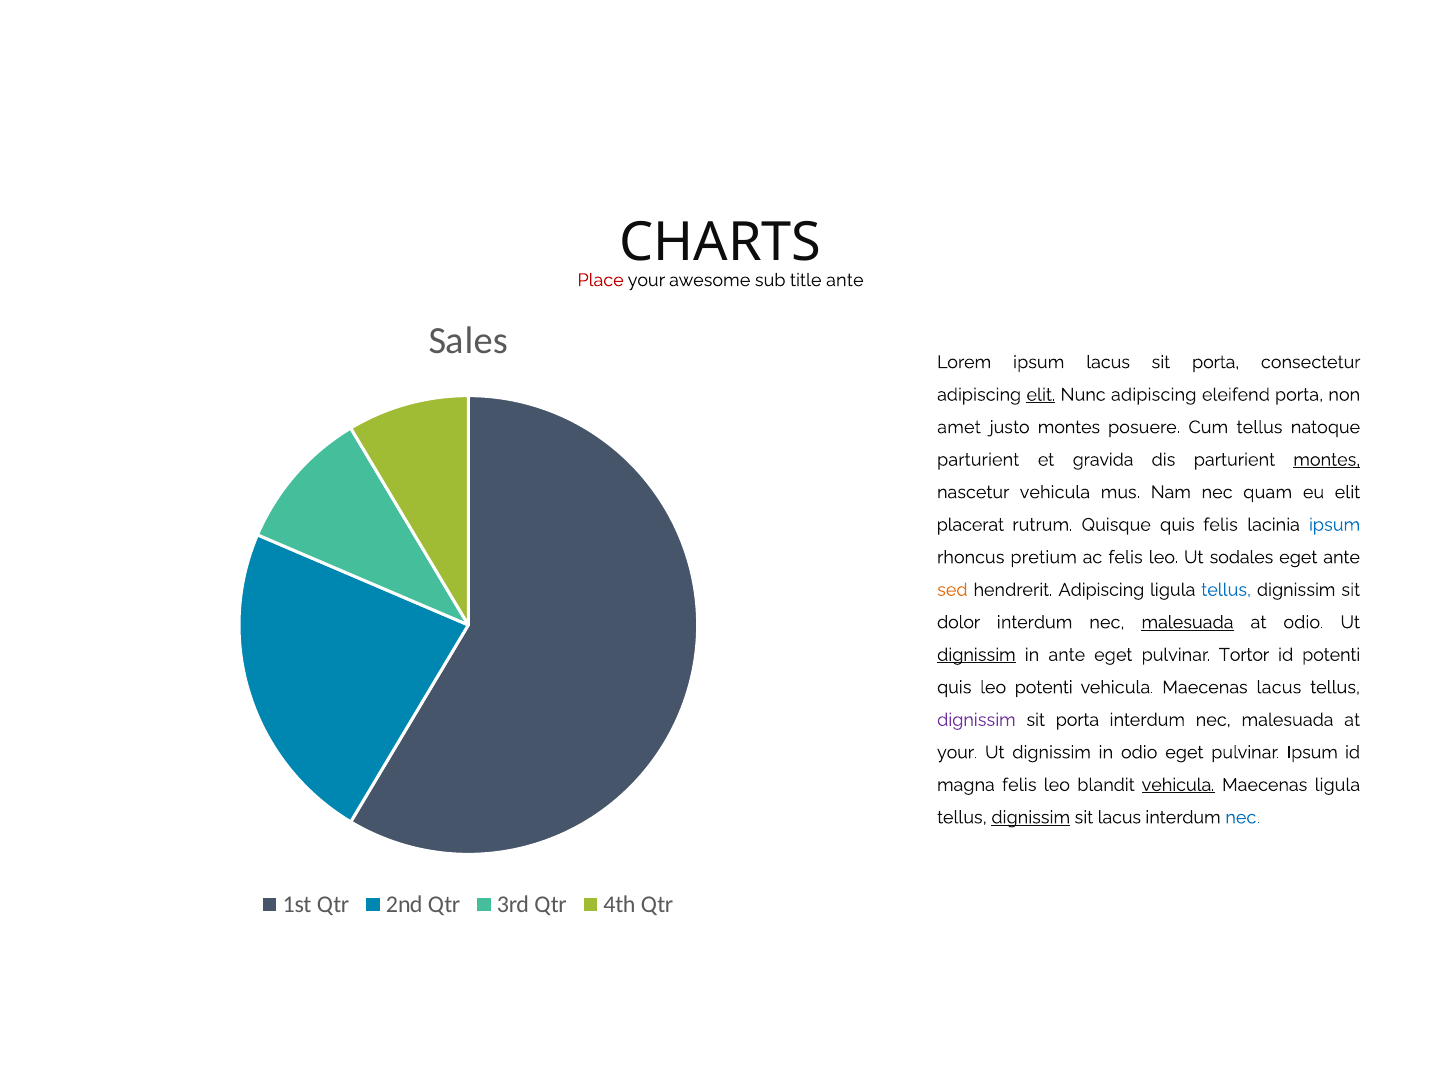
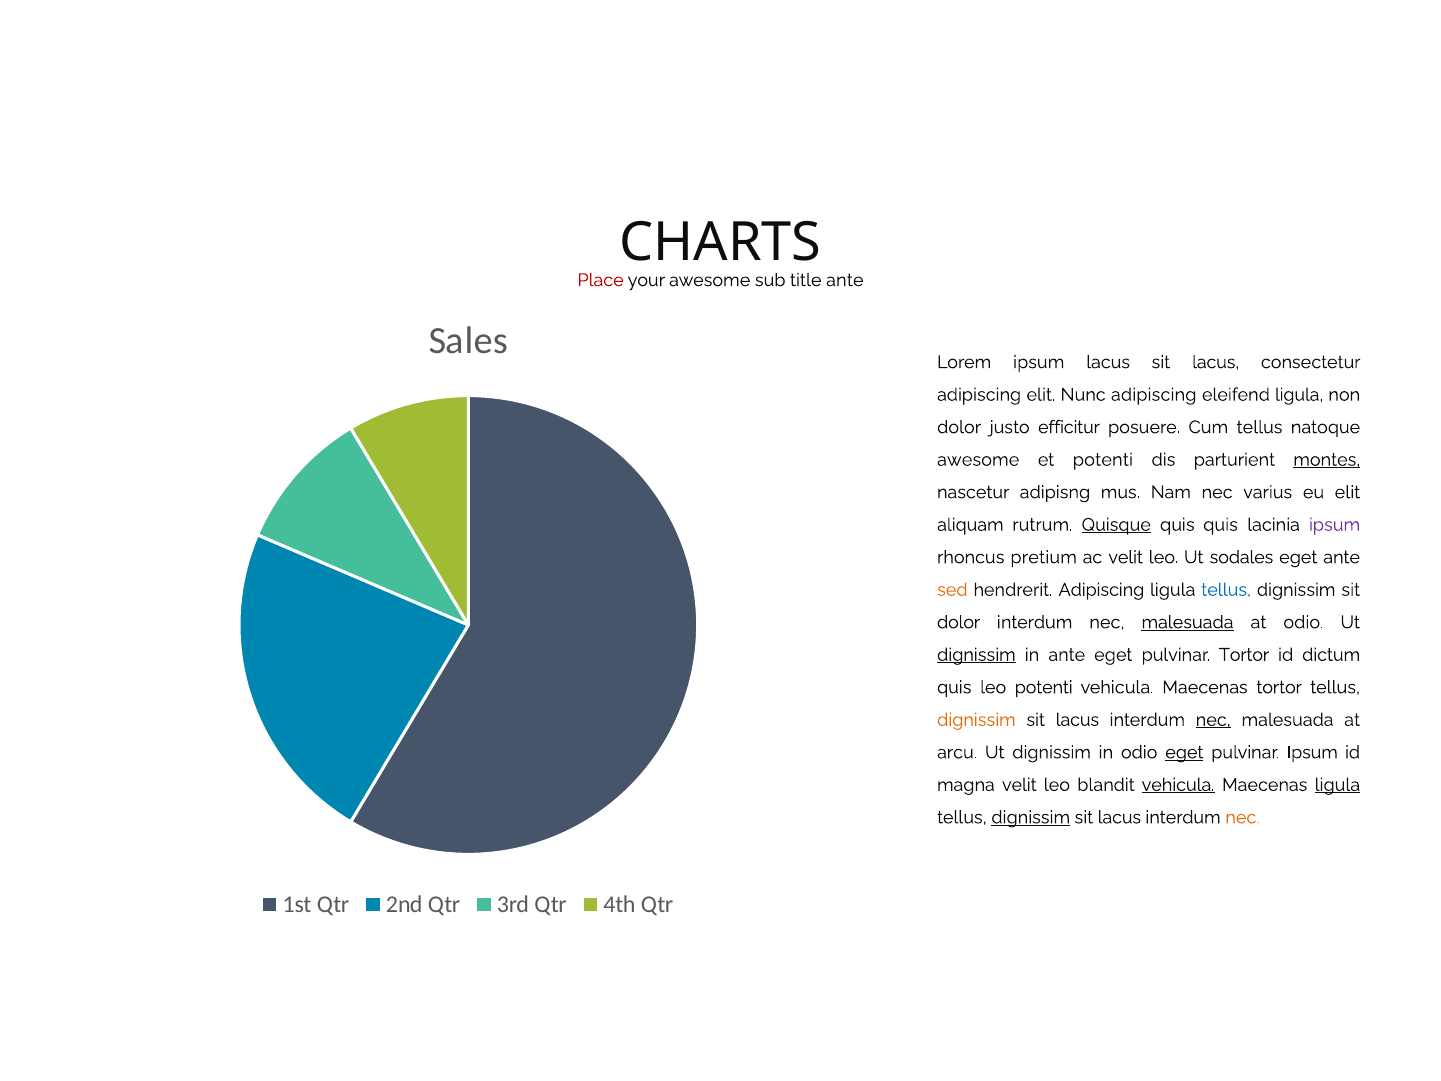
porta at (1216, 362): porta -> lacus
elit at (1041, 395) underline: present -> none
eleifend porta: porta -> ligula
amet at (959, 427): amet -> dolor
justo montes: montes -> efficitur
parturient at (978, 460): parturient -> awesome
et gravida: gravida -> potenti
nascetur vehicula: vehicula -> adipisng
quam: quam -> varius
placerat: placerat -> aliquam
Quisque underline: none -> present
quis felis: felis -> quis
ipsum at (1335, 525) colour: blue -> purple
ac felis: felis -> velit
id potenti: potenti -> dictum
Maecenas lacus: lacus -> tortor
dignissim at (976, 720) colour: purple -> orange
porta at (1077, 720): porta -> lacus
nec at (1213, 720) underline: none -> present
your at (957, 752): your -> arcu
eget at (1184, 752) underline: none -> present
magna felis: felis -> velit
ligula at (1337, 785) underline: none -> present
nec at (1243, 817) colour: blue -> orange
